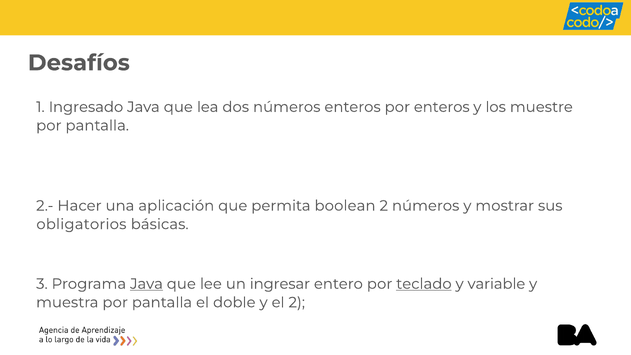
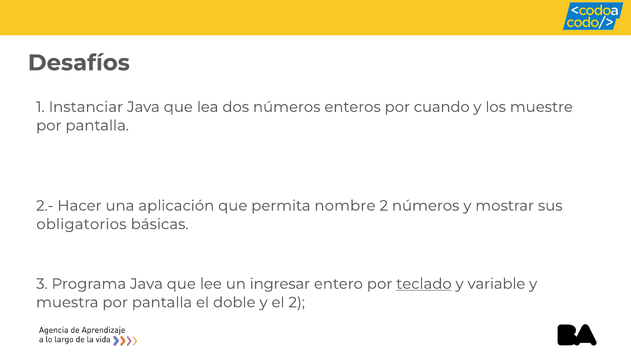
Ingresado: Ingresado -> Instanciar
por enteros: enteros -> cuando
boolean: boolean -> nombre
Java at (147, 284) underline: present -> none
